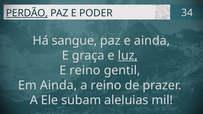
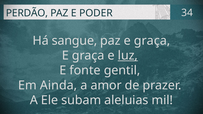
PERDÃO underline: present -> none
paz e ainda: ainda -> graça
E reino: reino -> fonte
a reino: reino -> amor
